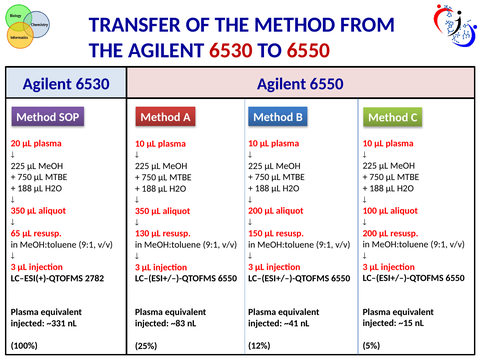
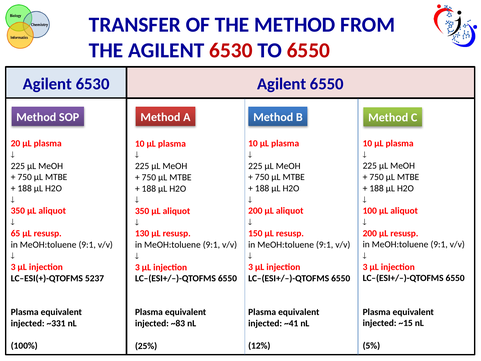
2782: 2782 -> 5237
